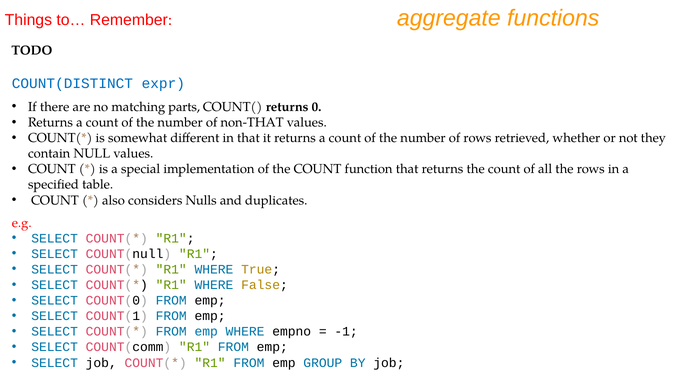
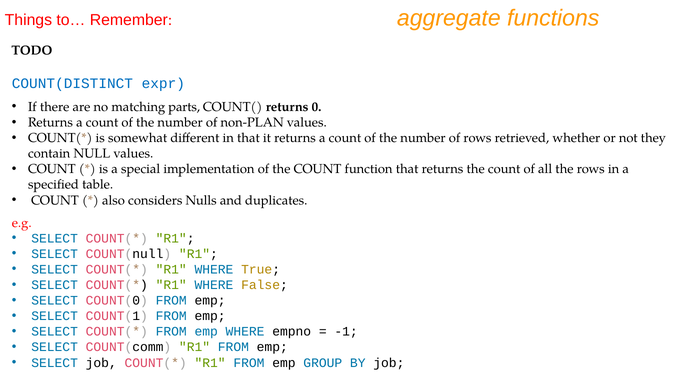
non-THAT: non-THAT -> non-PLAN
